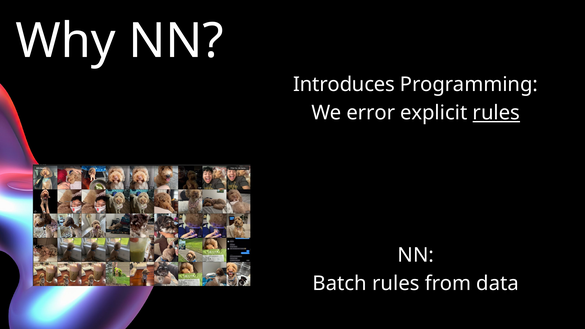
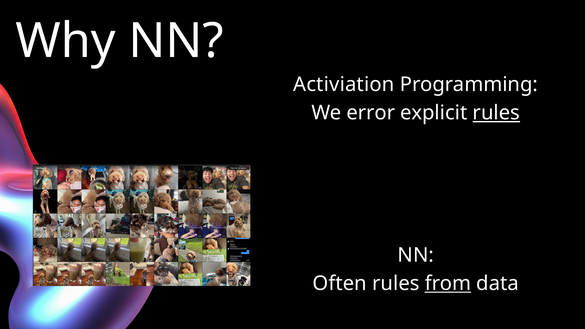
Introduces: Introduces -> Activiation
Batch: Batch -> Often
from underline: none -> present
